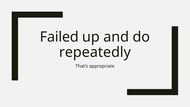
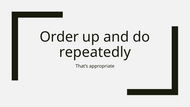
Failed: Failed -> Order
